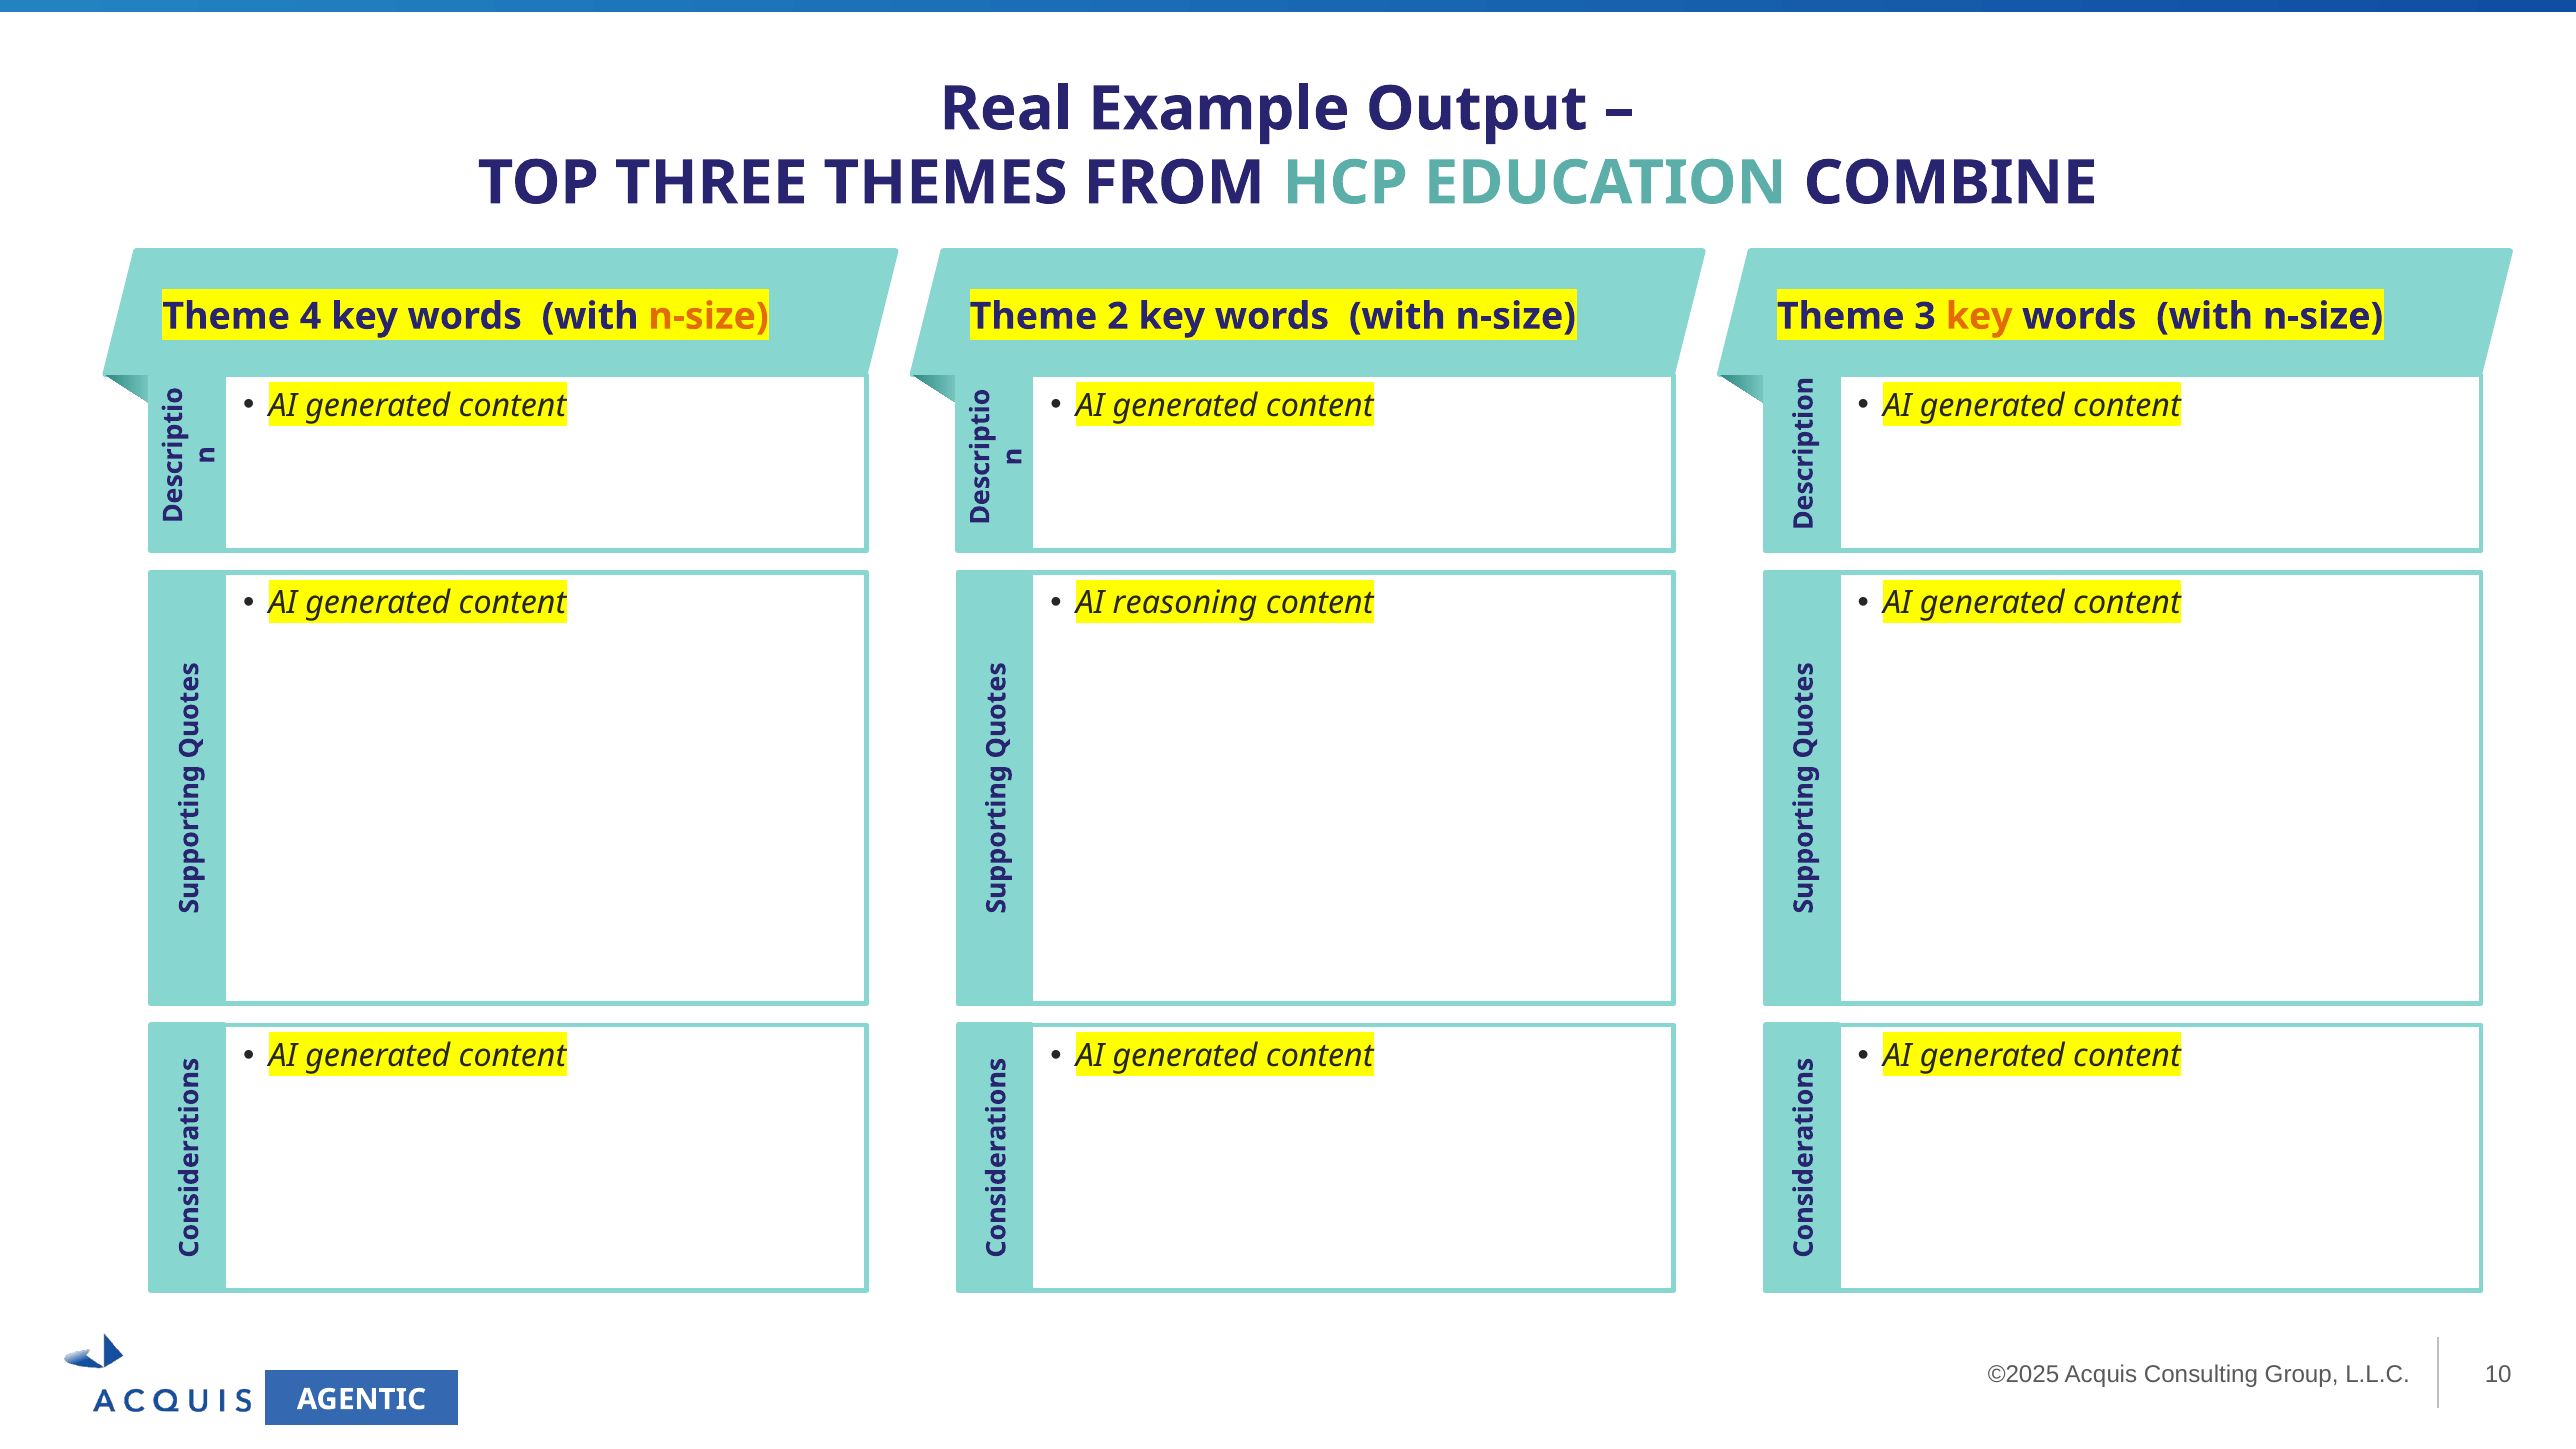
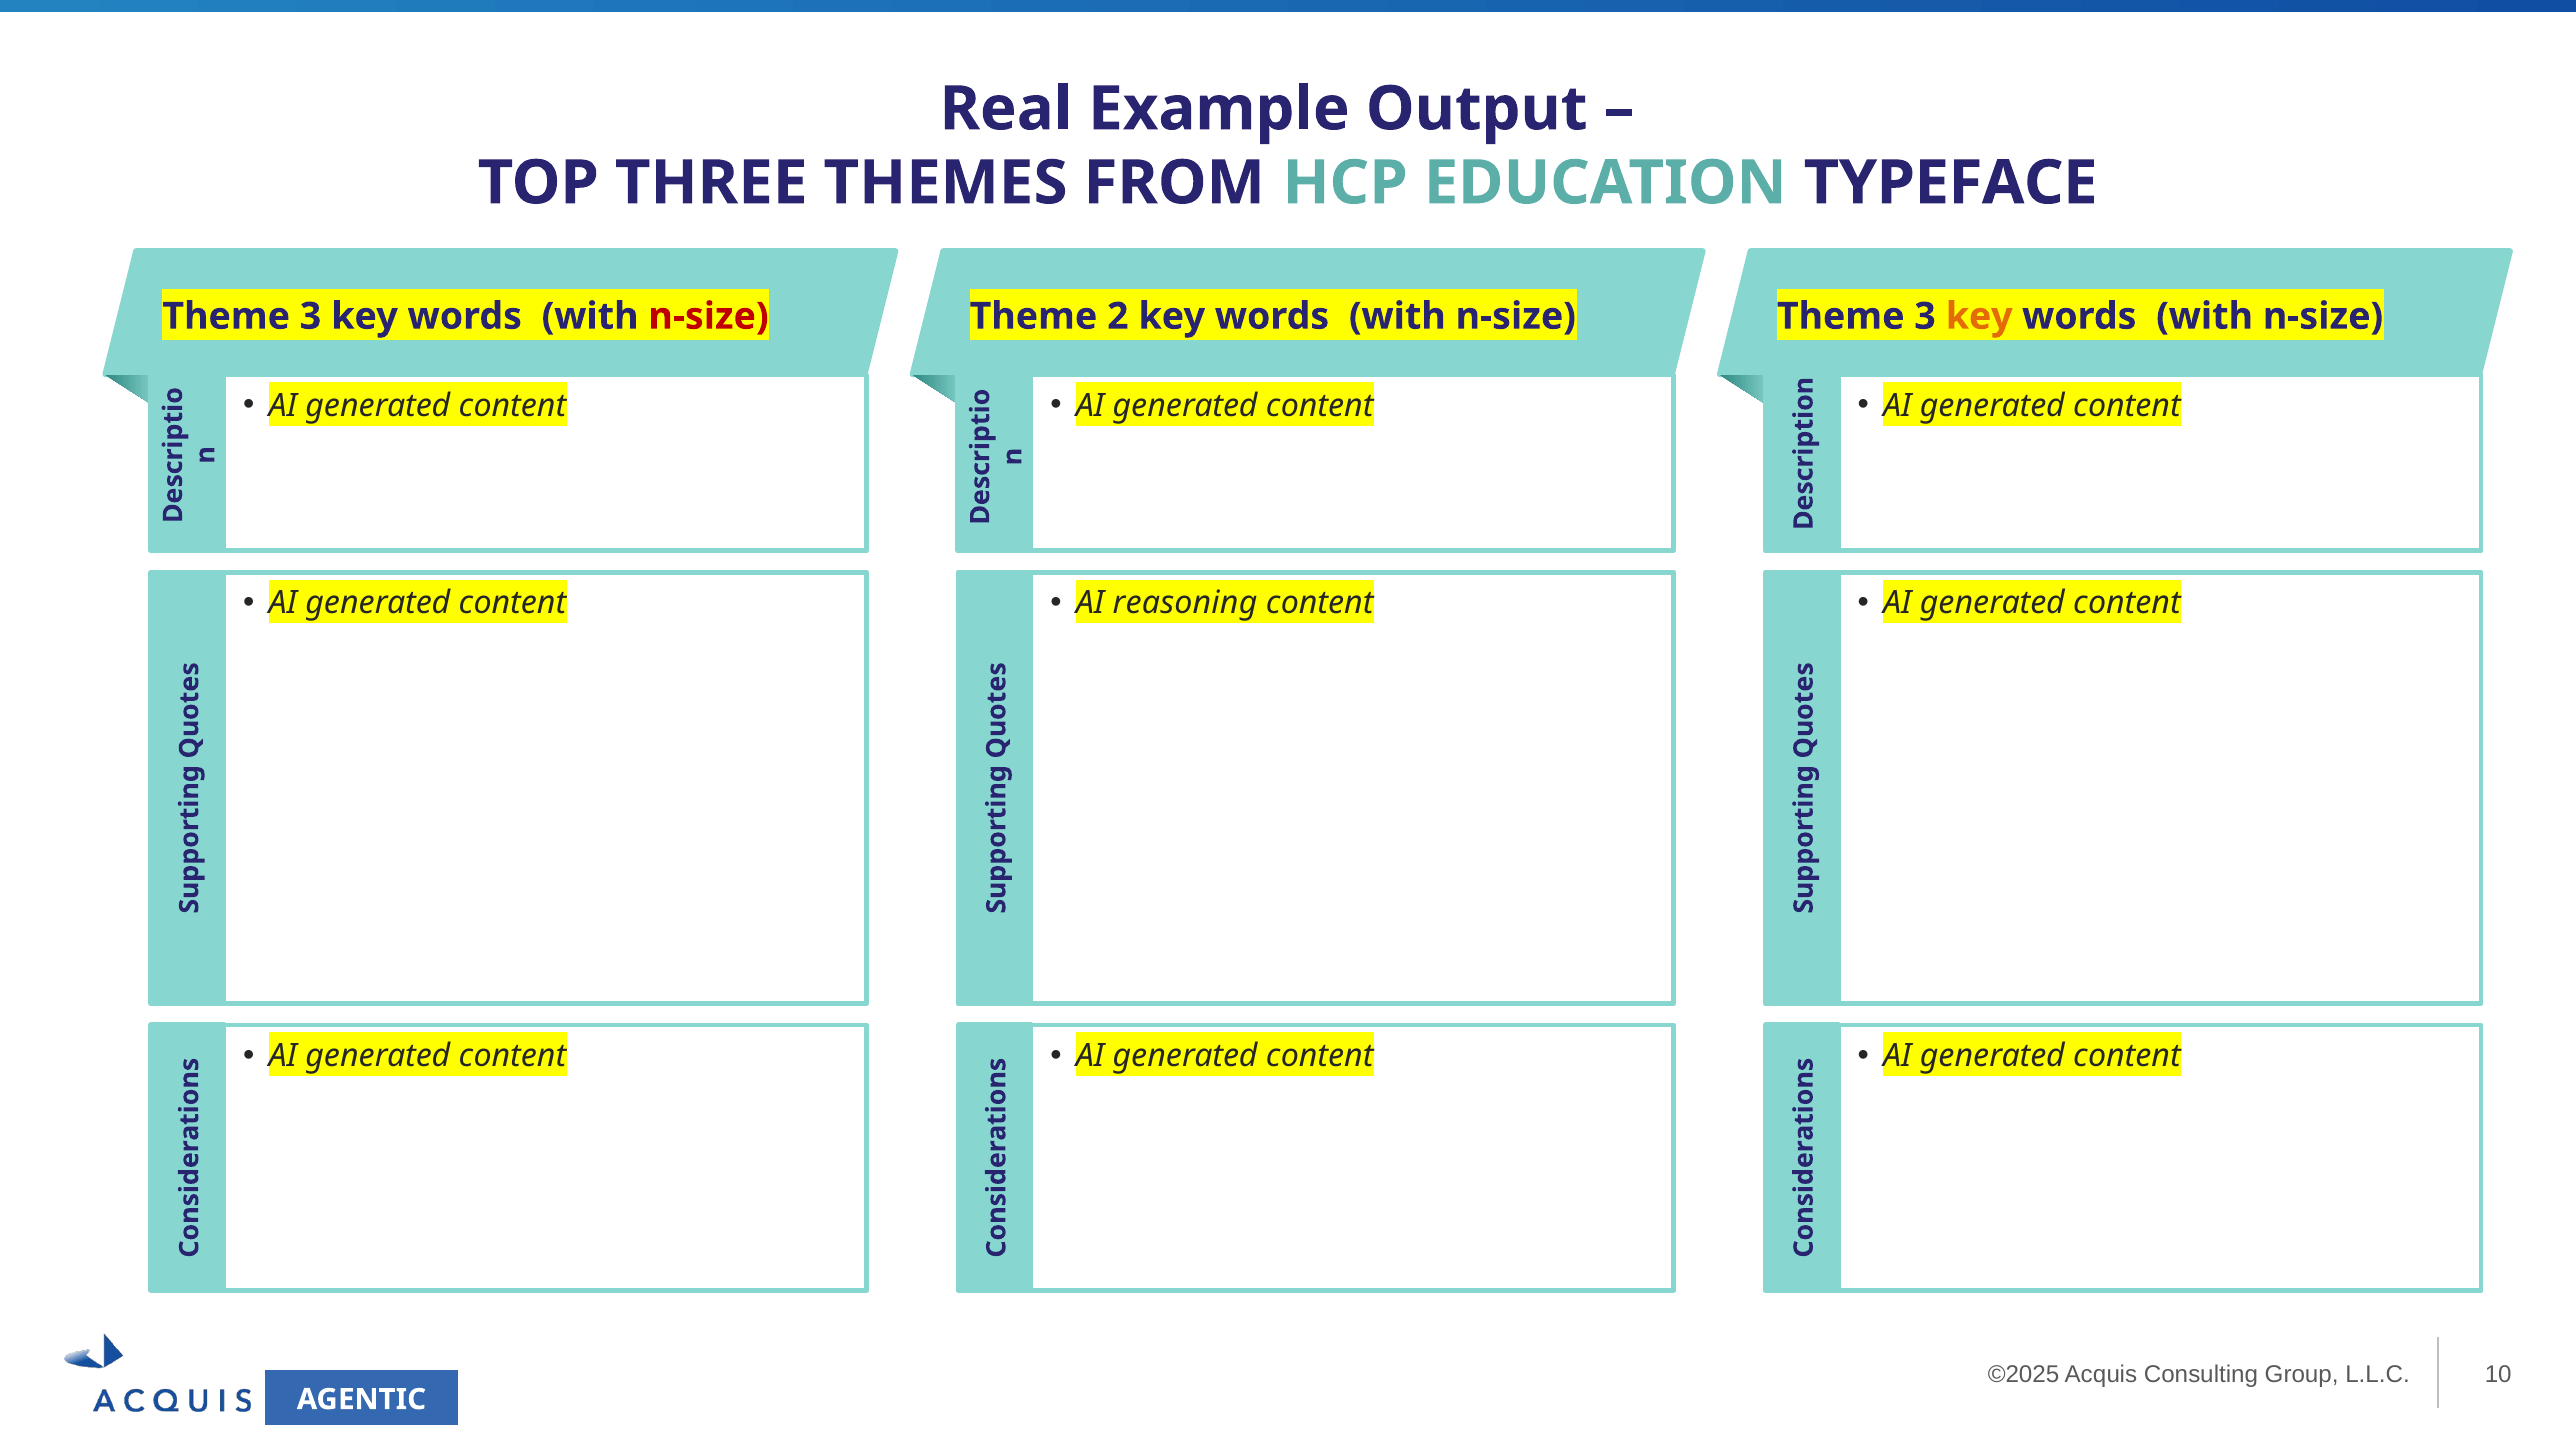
COMBINE: COMBINE -> TYPEFACE
4 at (311, 316): 4 -> 3
n-size at (709, 316) colour: orange -> red
